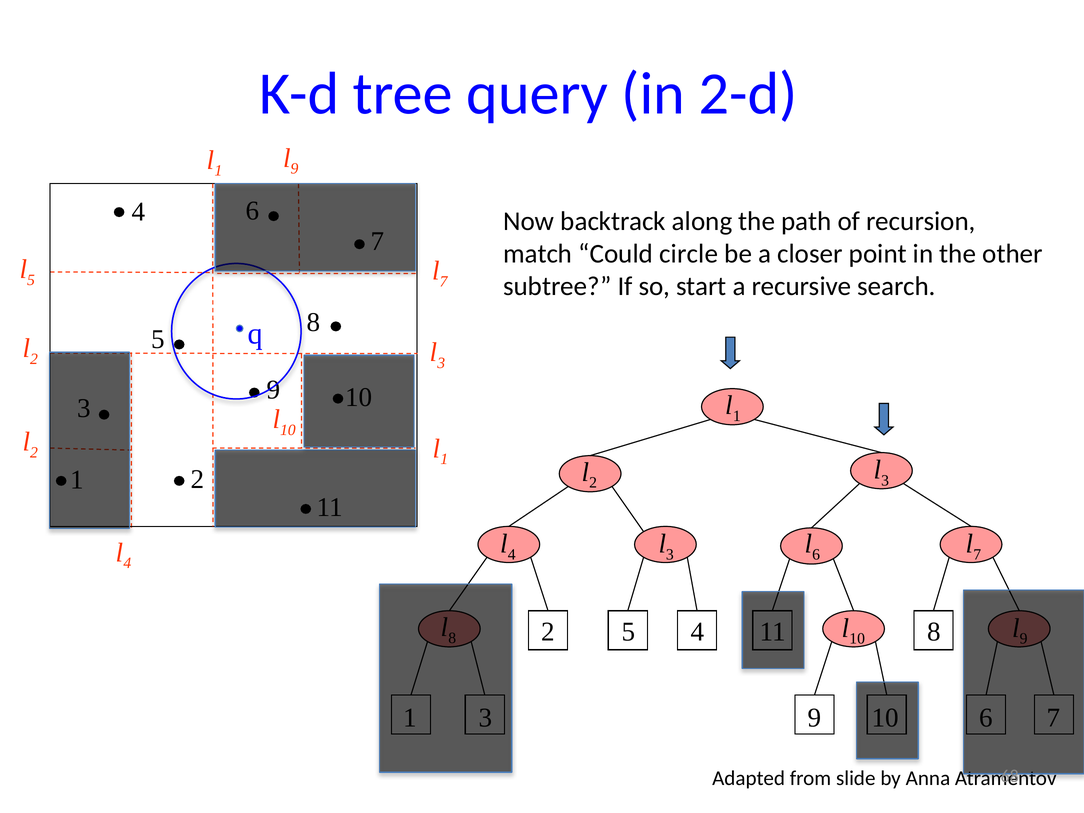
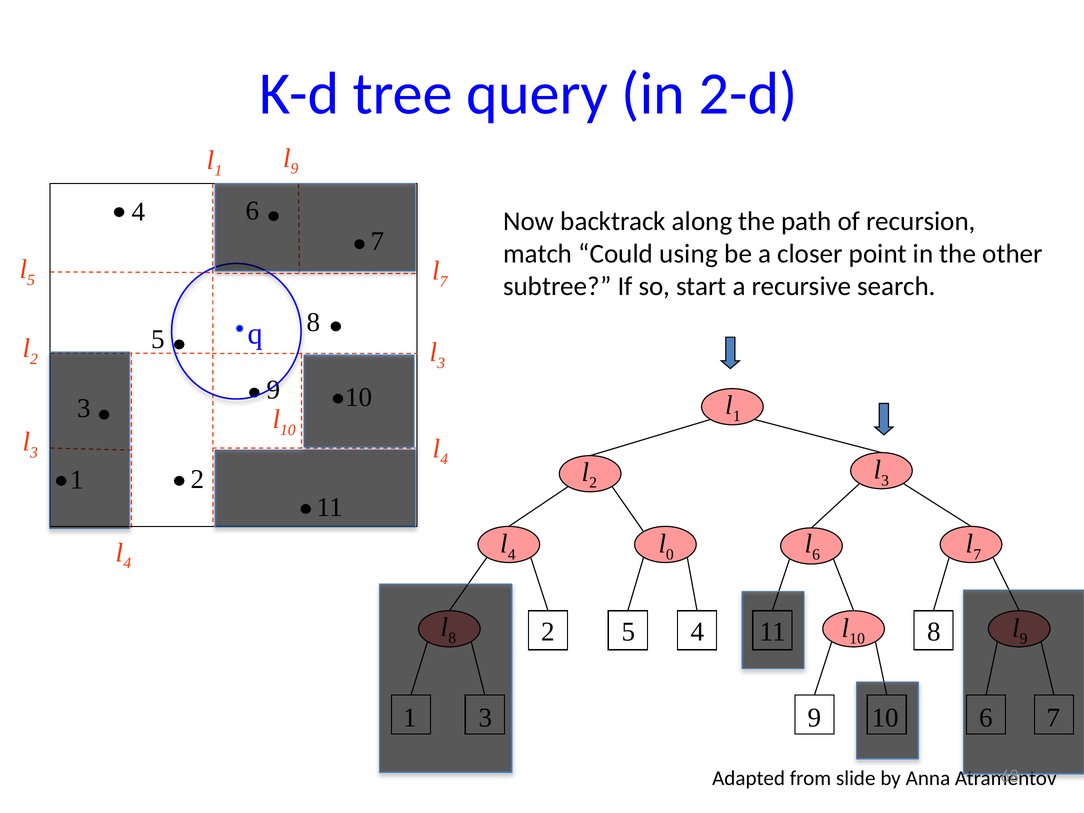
circle: circle -> using
2 at (34, 452): 2 -> 3
1 at (444, 459): 1 -> 4
3 at (670, 554): 3 -> 0
